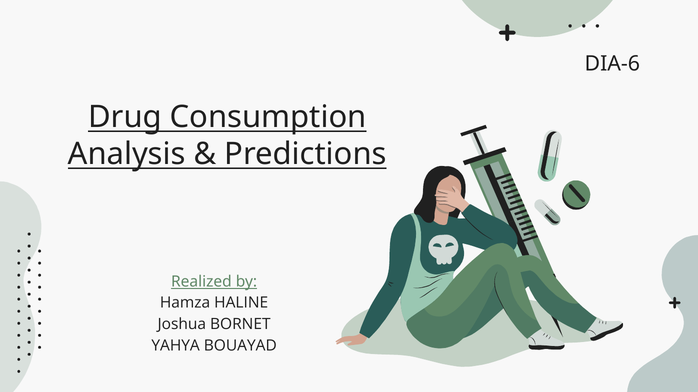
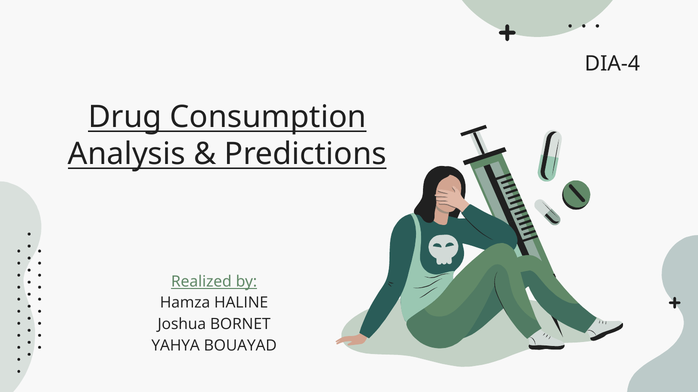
DIA-6: DIA-6 -> DIA-4
